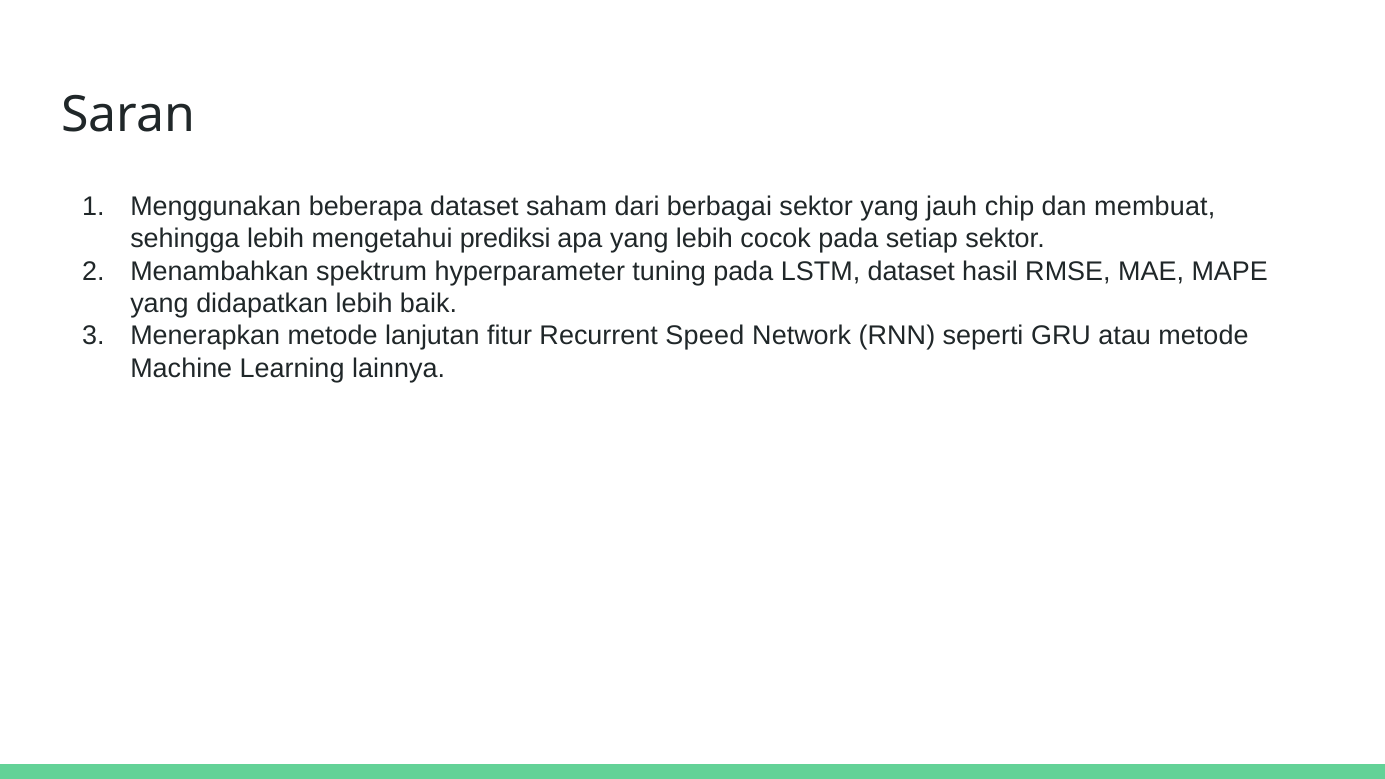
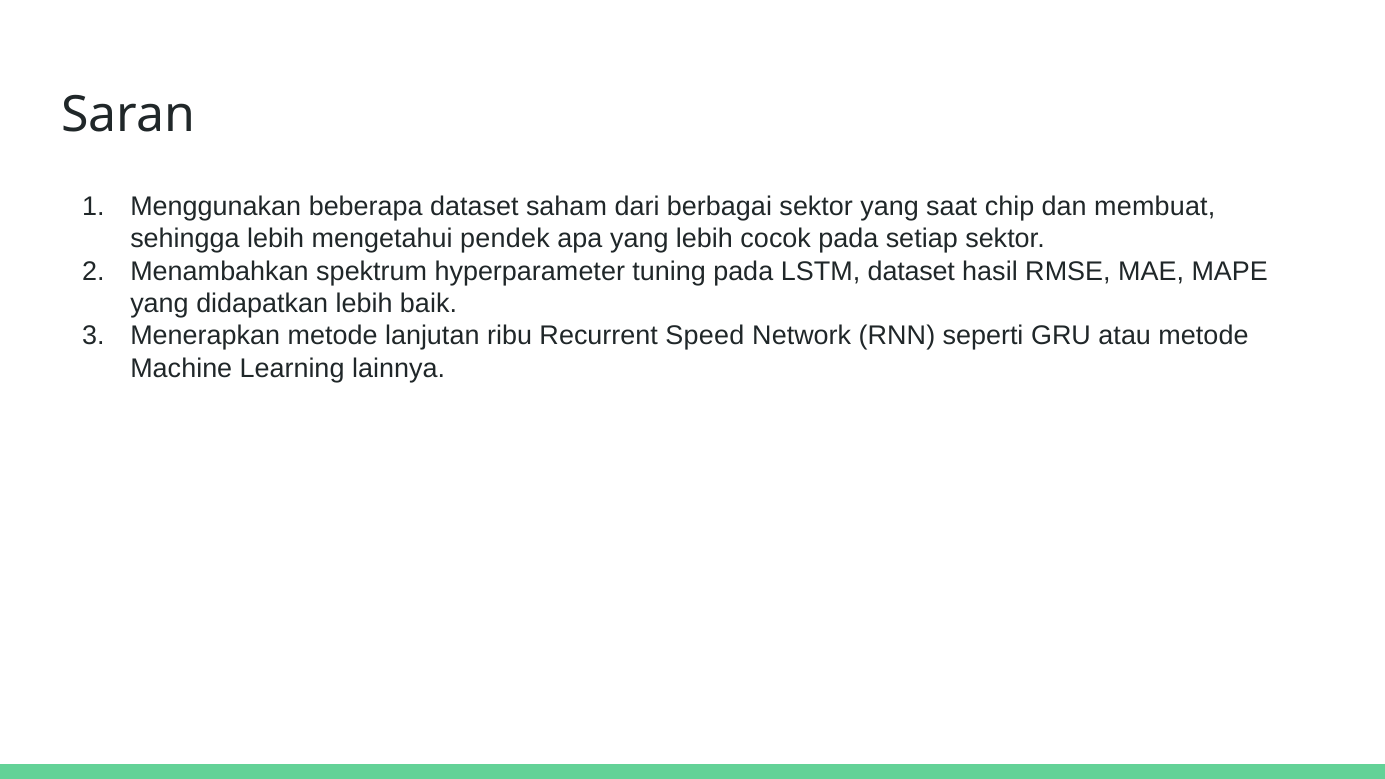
jauh: jauh -> saat
prediksi: prediksi -> pendek
fitur: fitur -> ribu
